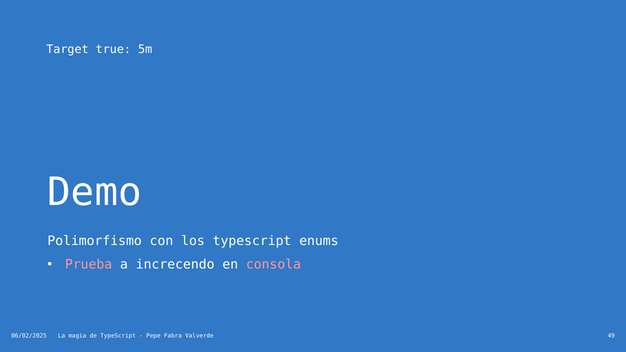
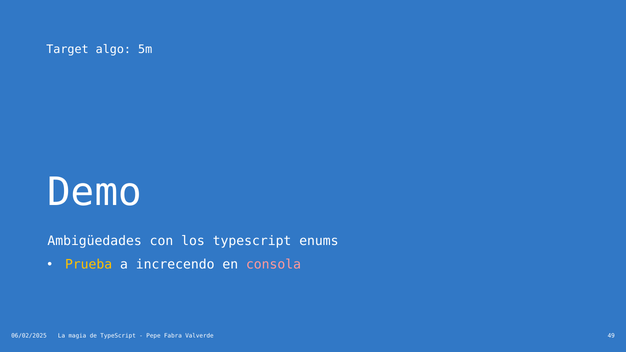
true: true -> algo
Polimorfismo: Polimorfismo -> Ambigüedades
Prueba colour: pink -> yellow
